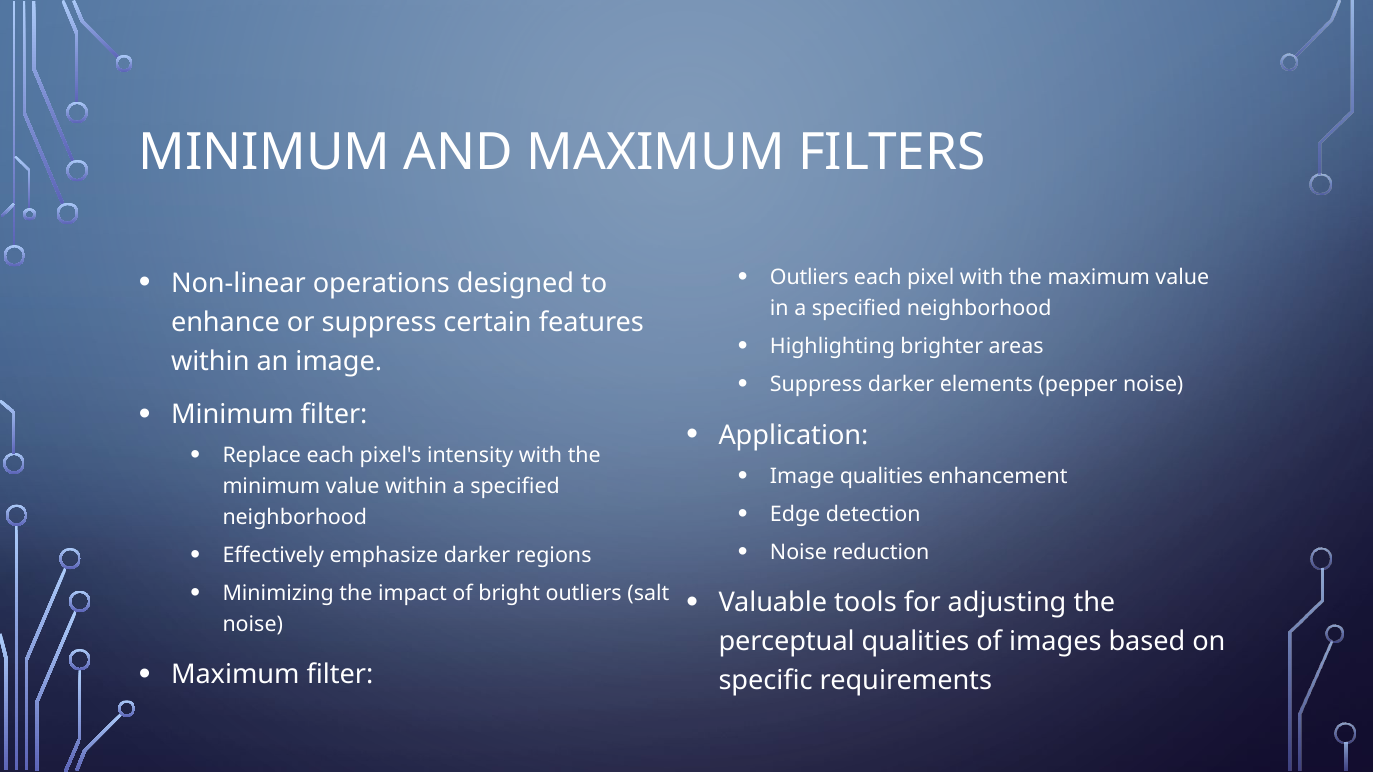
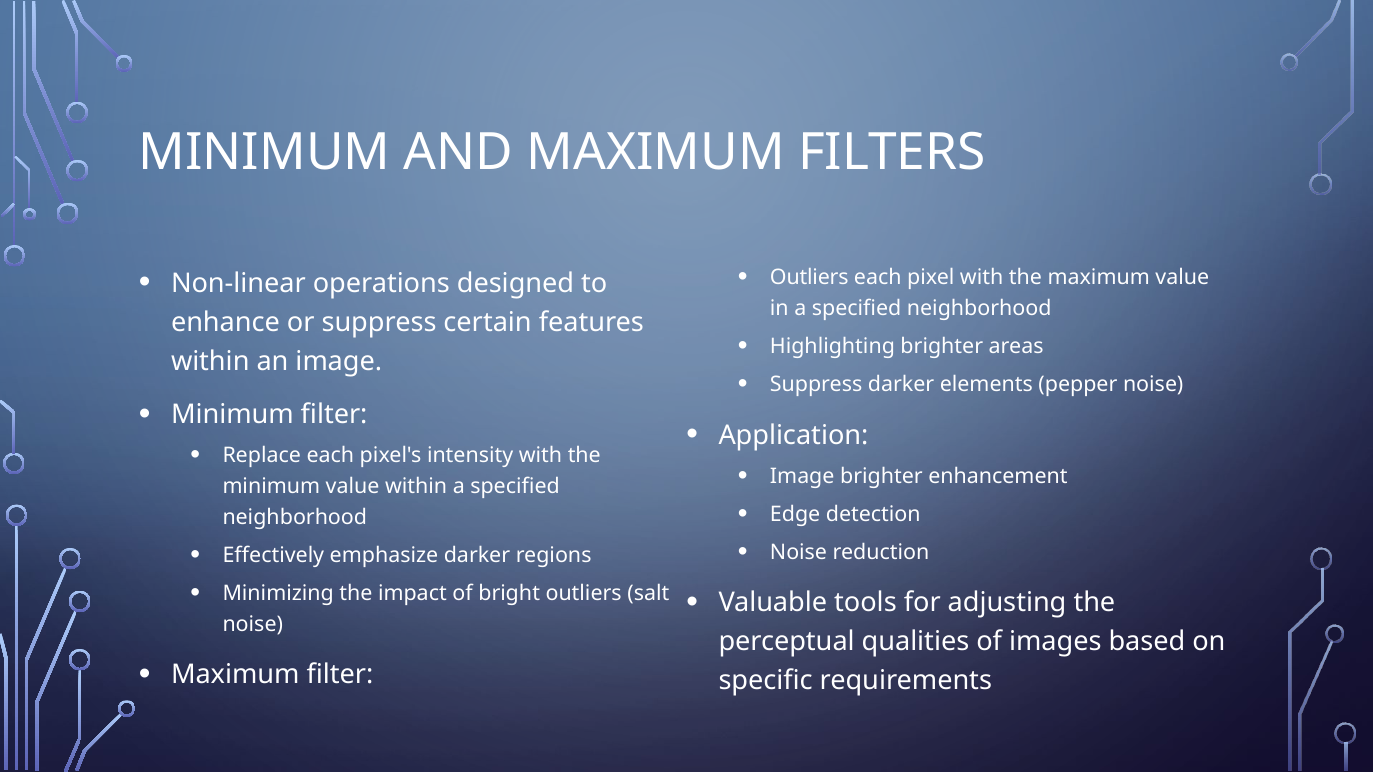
Image qualities: qualities -> brighter
